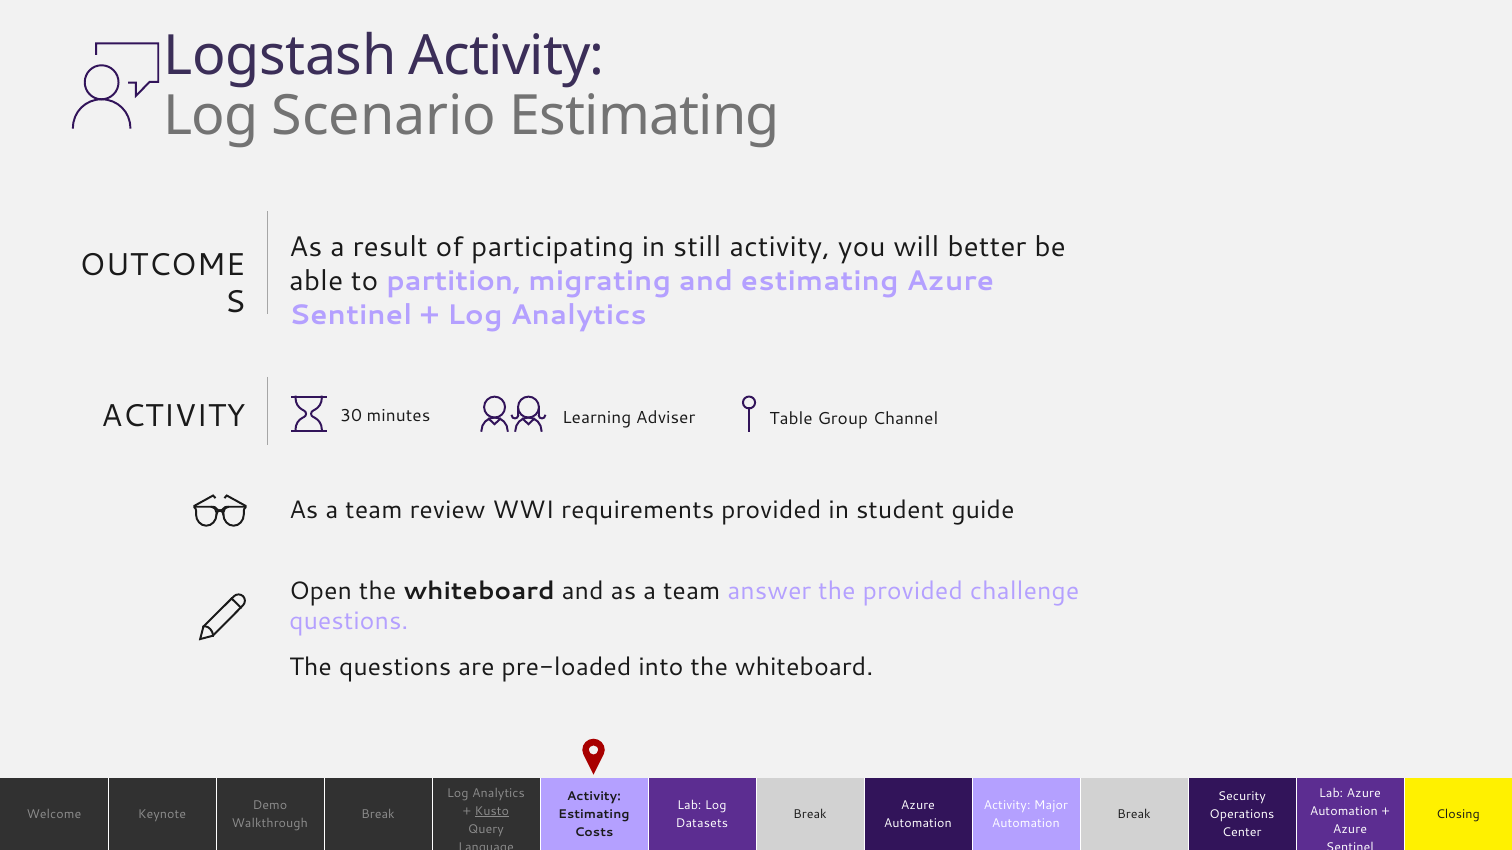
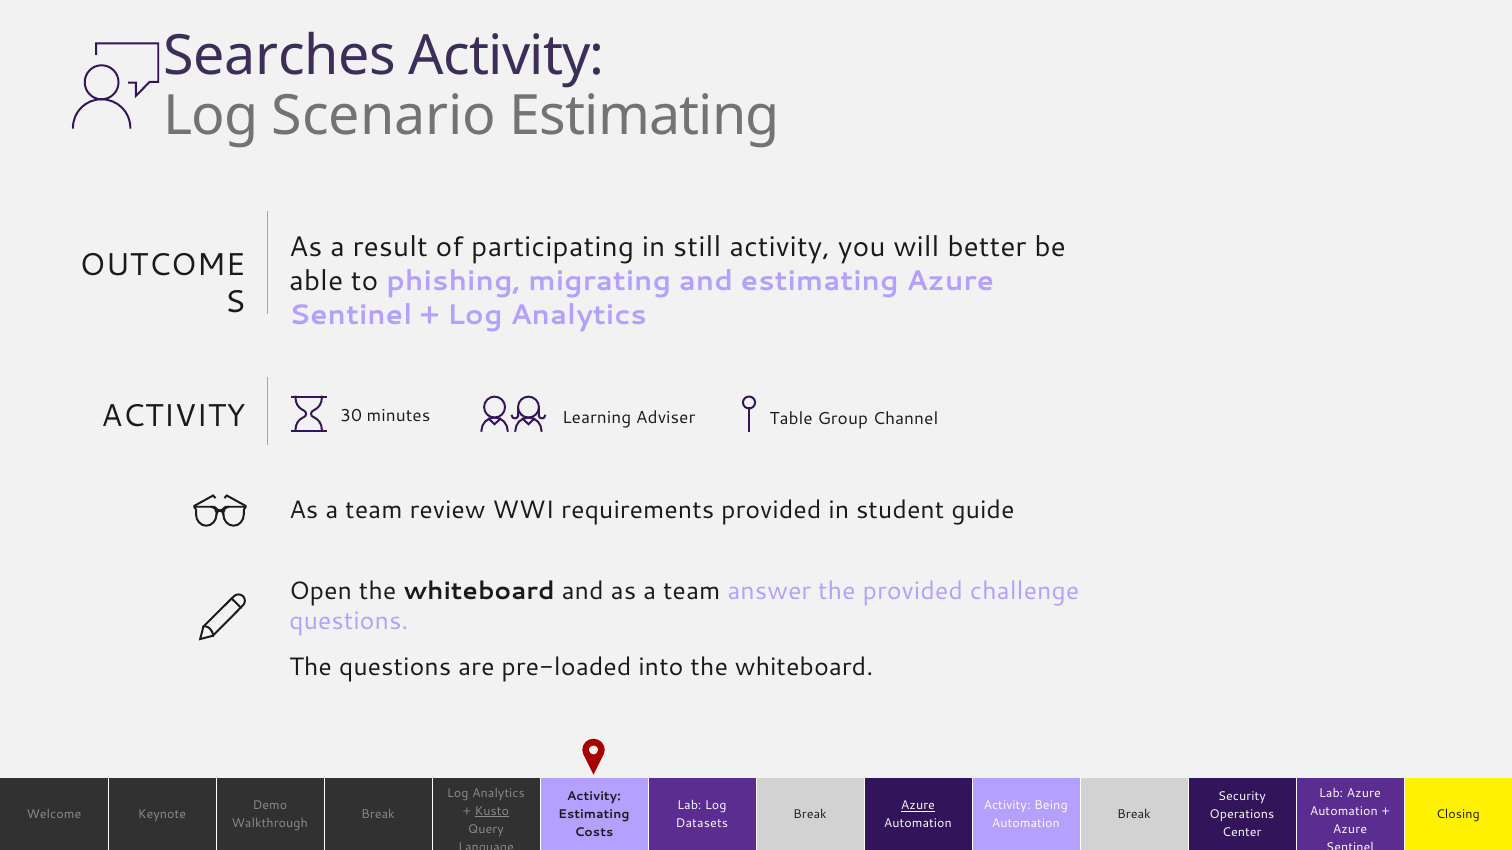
Logstash: Logstash -> Searches
partition: partition -> phishing
Azure at (918, 806) underline: none -> present
Major: Major -> Being
